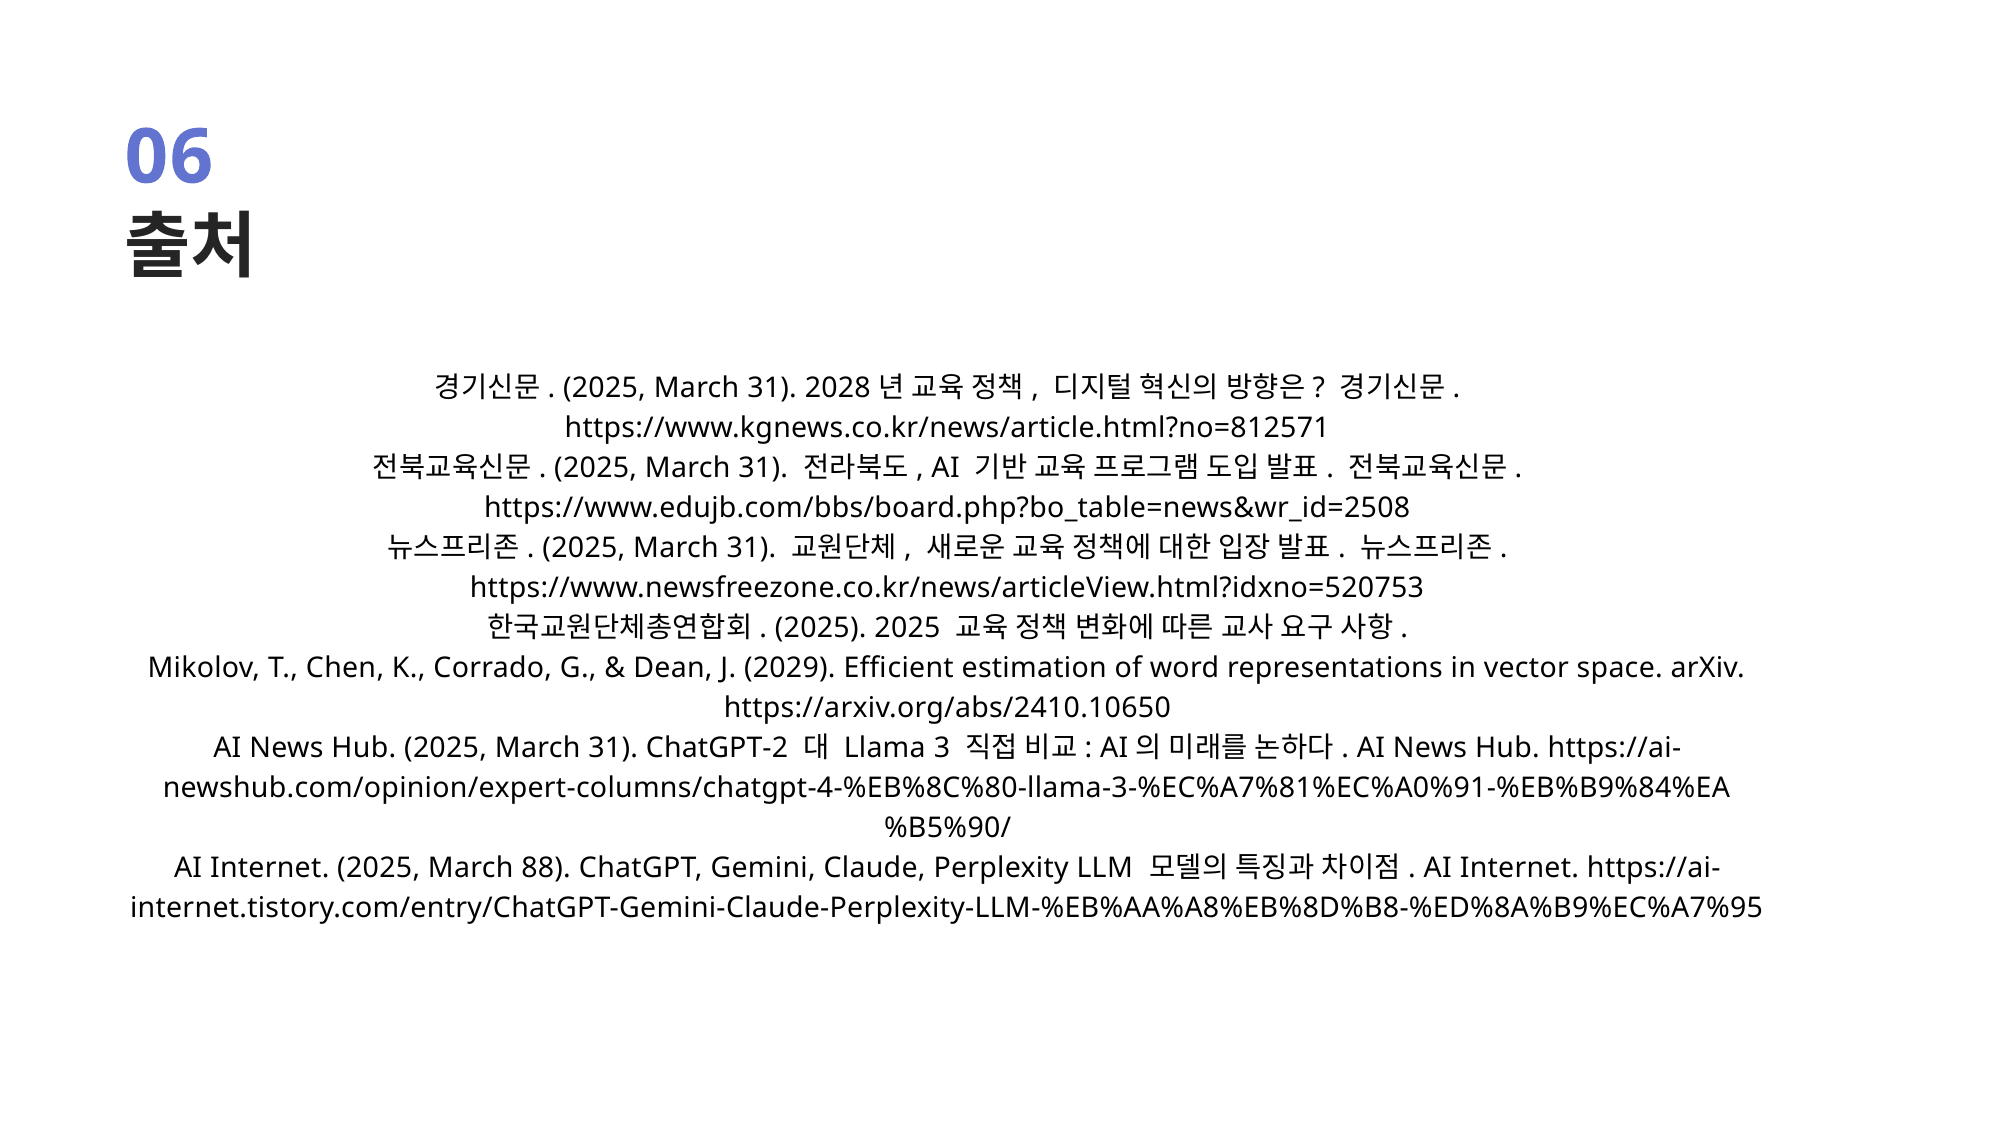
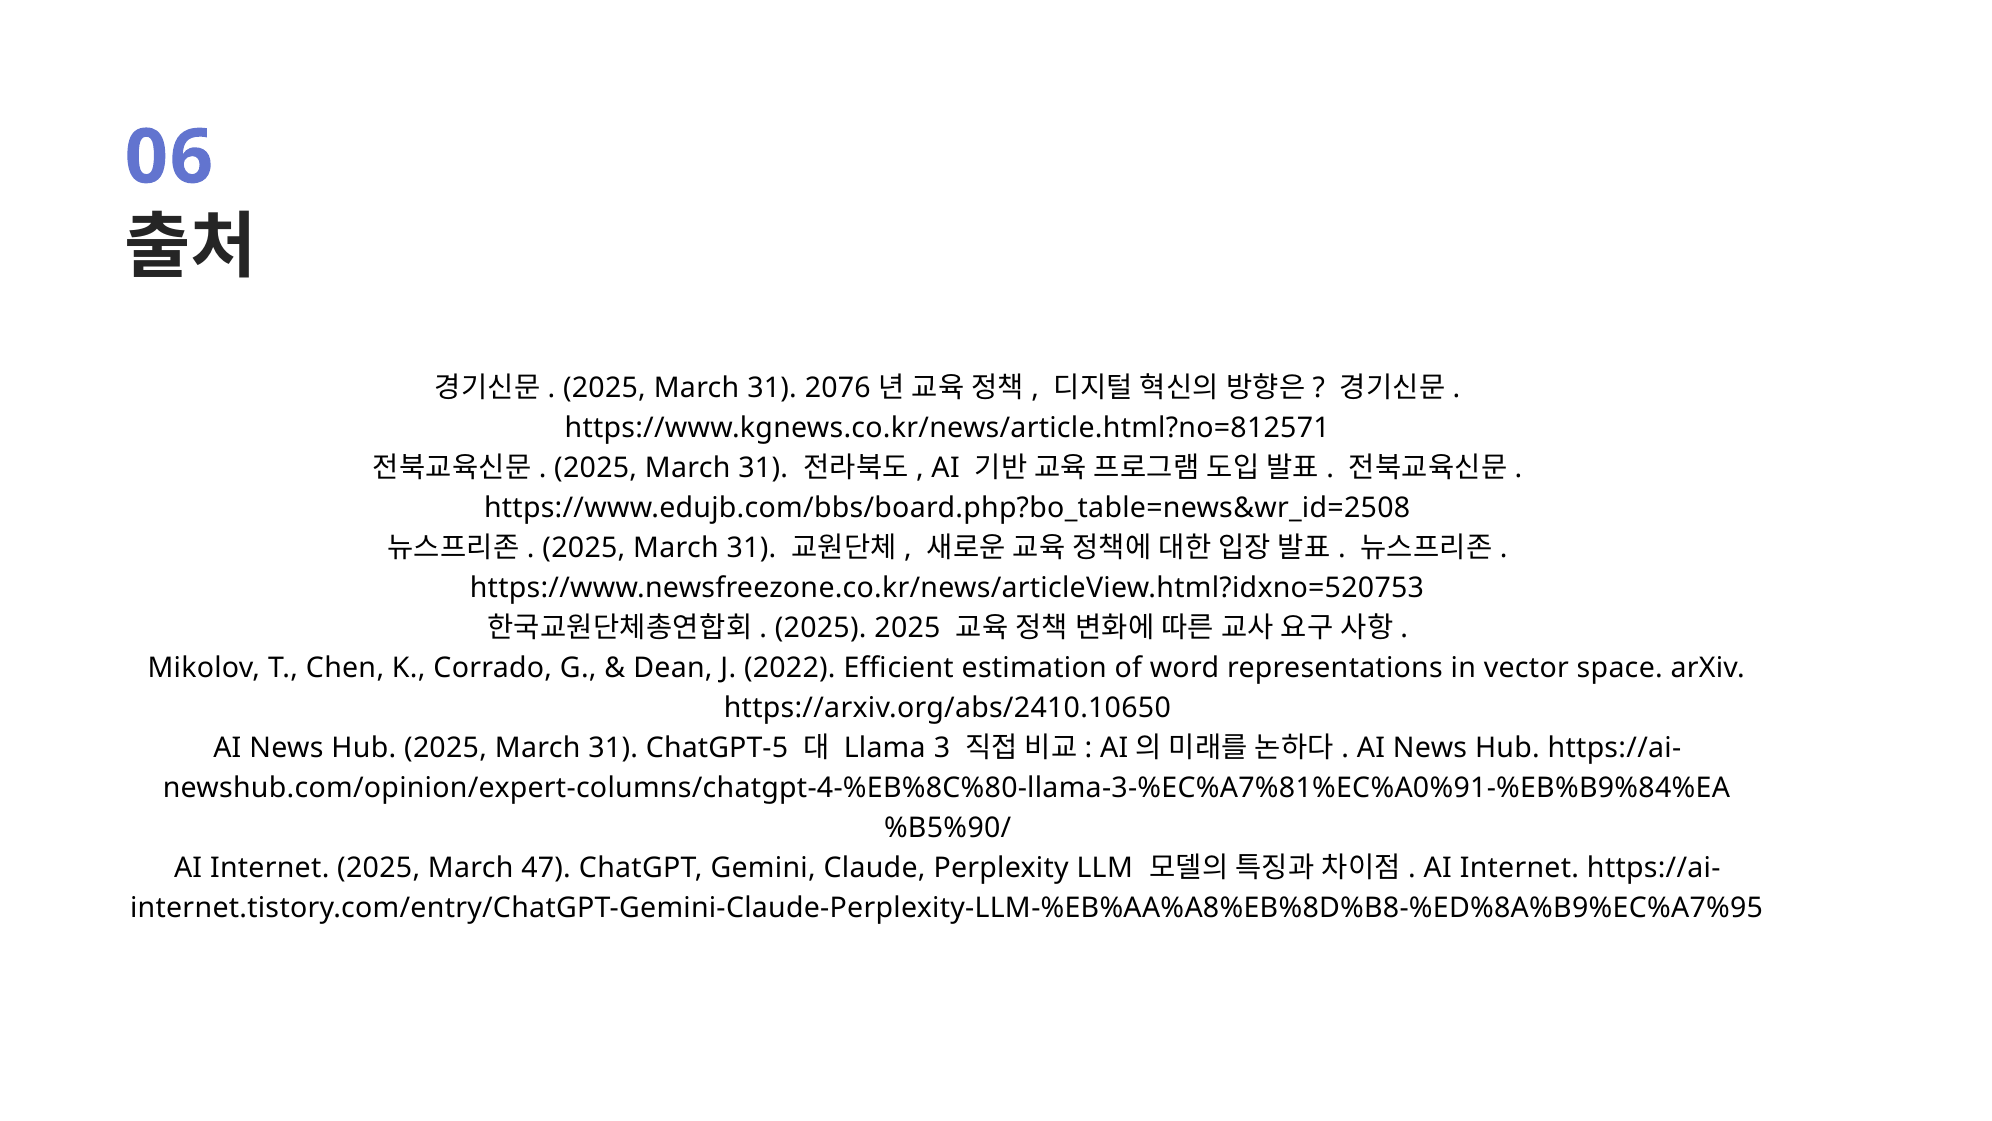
2028: 2028 -> 2076
2029: 2029 -> 2022
ChatGPT-2: ChatGPT-2 -> ChatGPT-5
88: 88 -> 47
